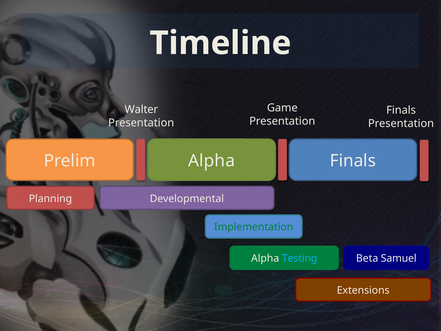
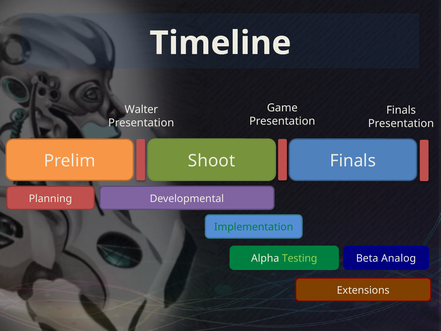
Prelim Alpha: Alpha -> Shoot
Testing colour: light blue -> light green
Samuel: Samuel -> Analog
